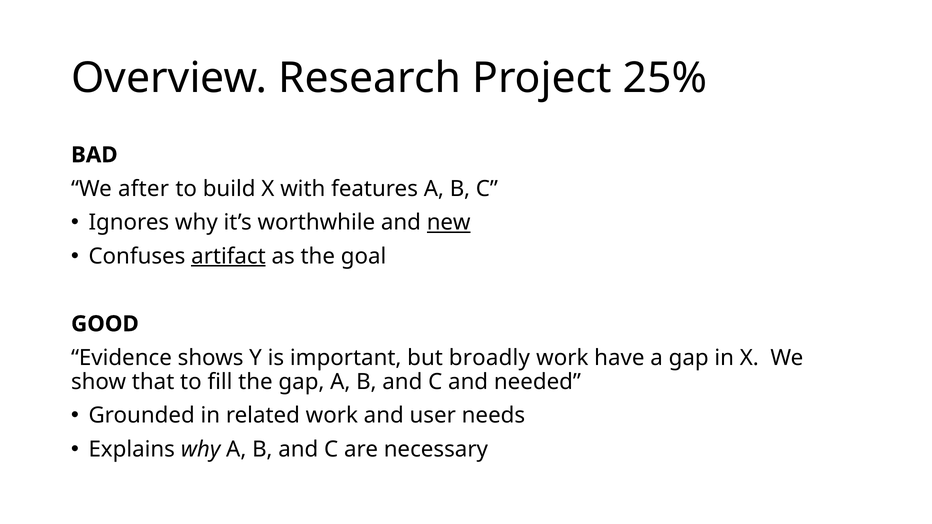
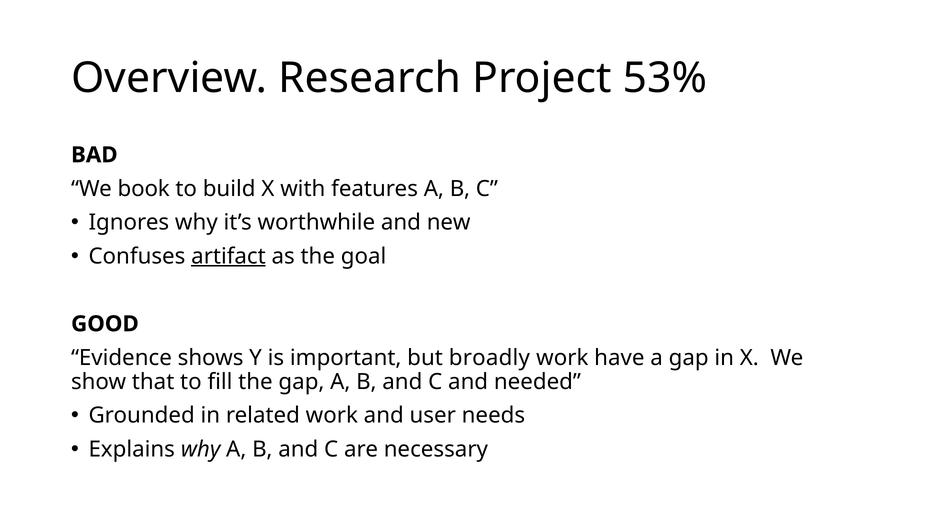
25%: 25% -> 53%
after: after -> book
new underline: present -> none
